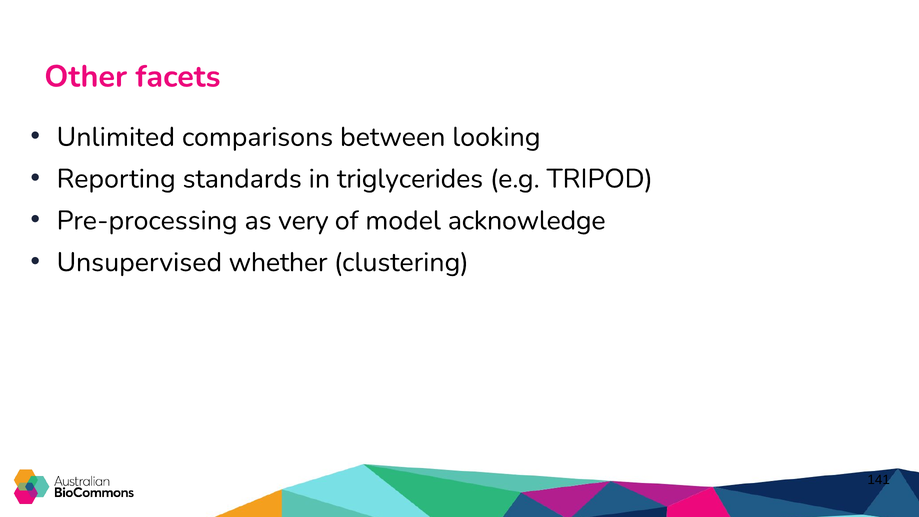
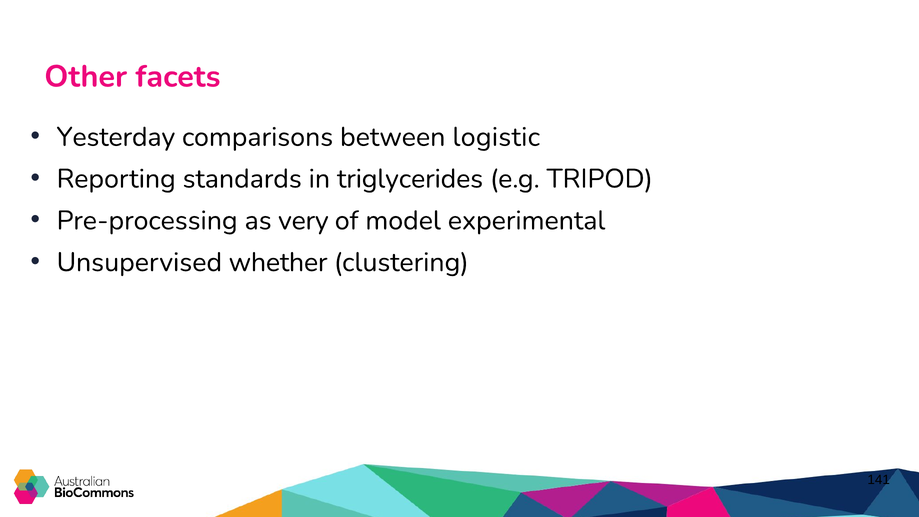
Unlimited: Unlimited -> Yesterday
looking: looking -> logistic
acknowledge: acknowledge -> experimental
